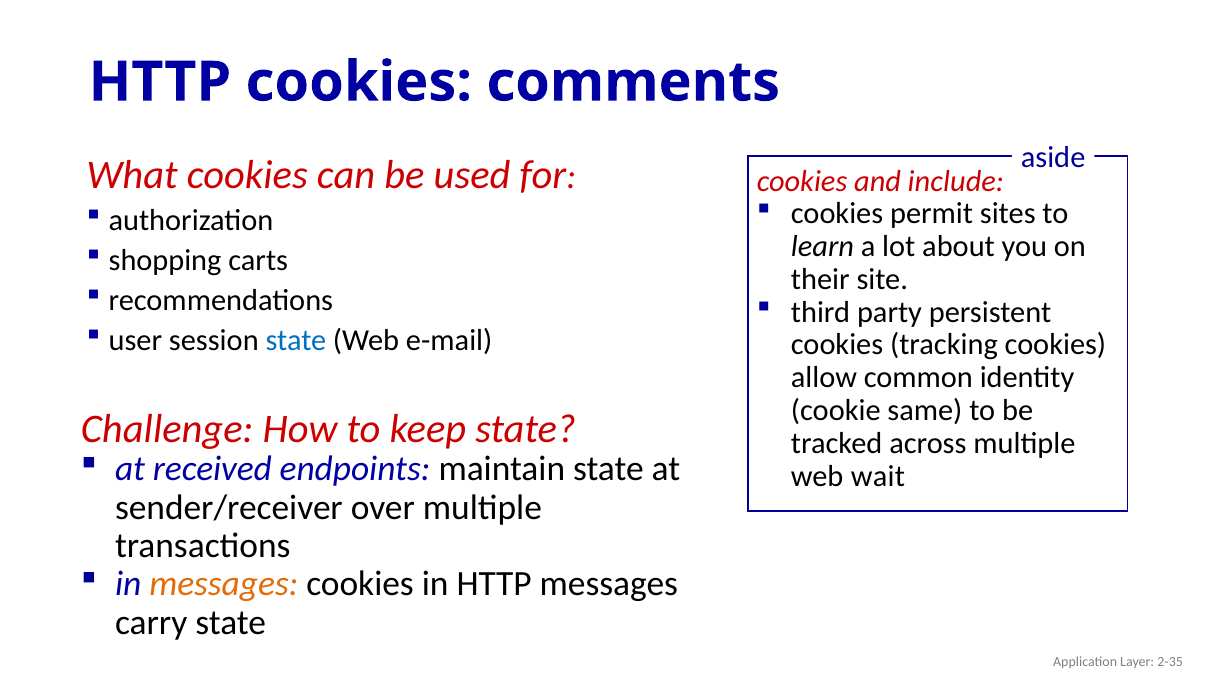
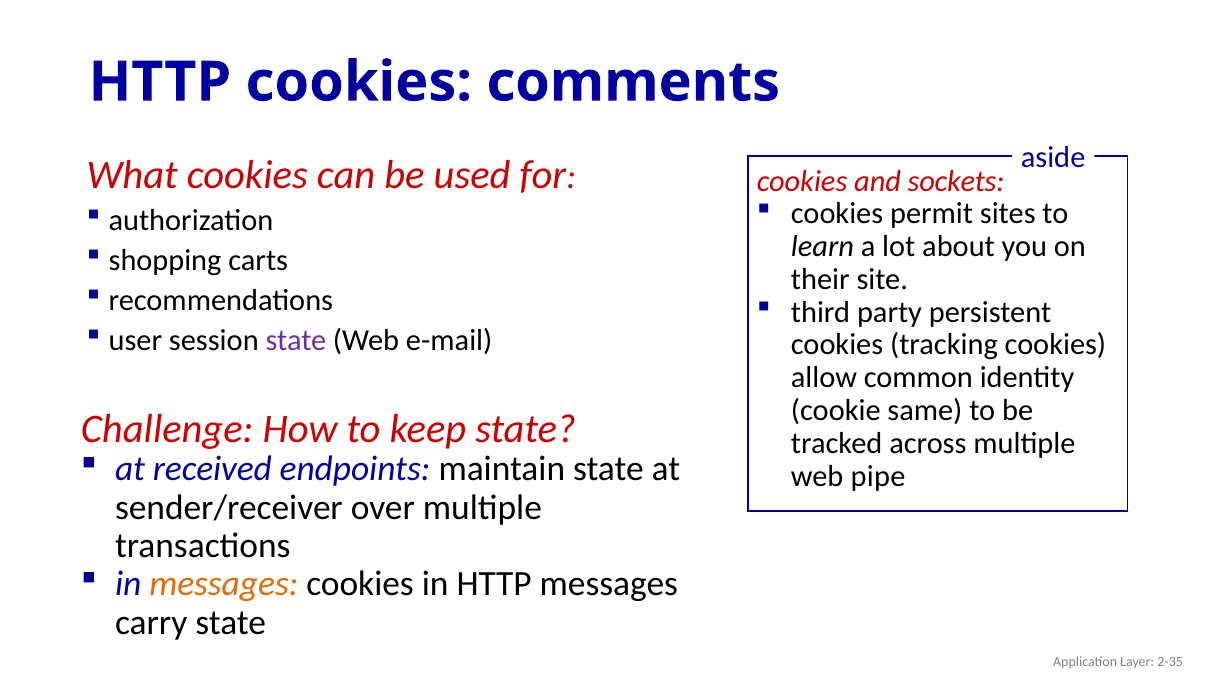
include: include -> sockets
state at (296, 341) colour: blue -> purple
wait: wait -> pipe
